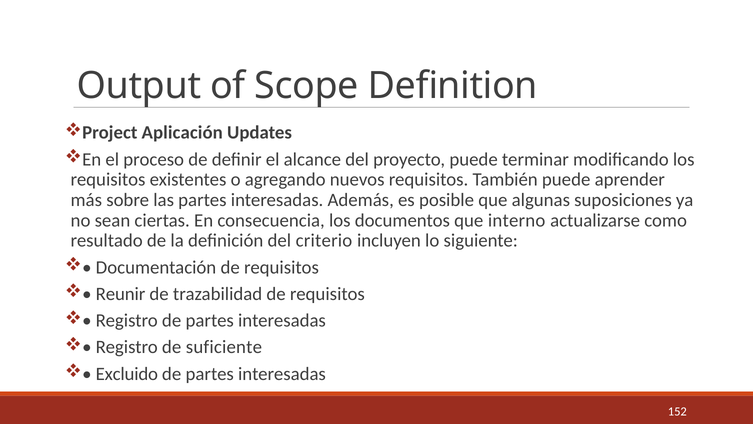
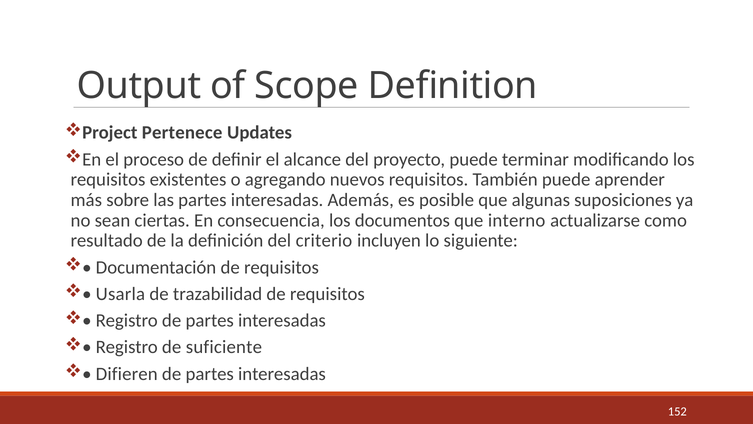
Aplicación: Aplicación -> Pertenece
Reunir: Reunir -> Usarla
Excluido: Excluido -> Difieren
